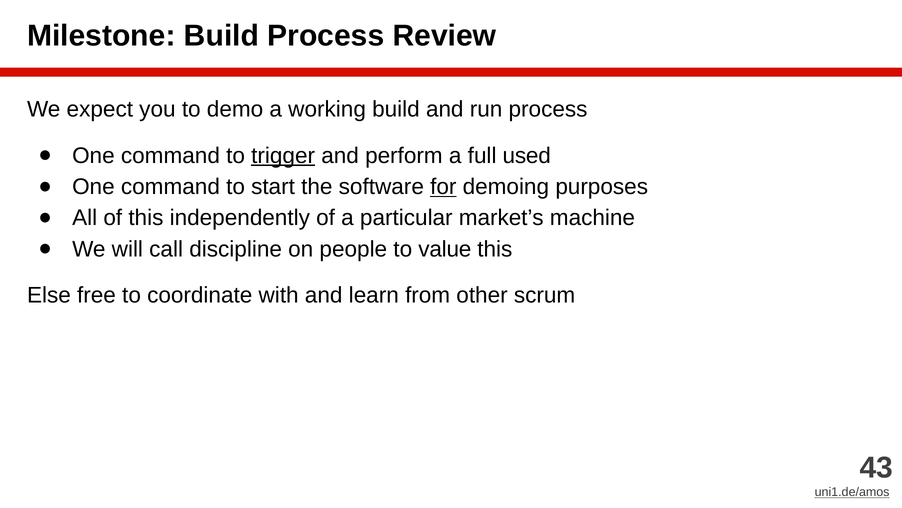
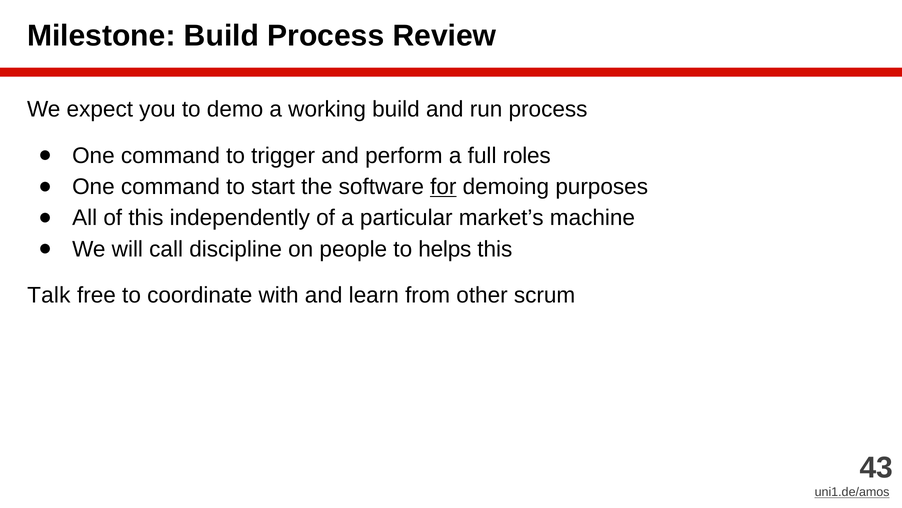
trigger underline: present -> none
used: used -> roles
value: value -> helps
Else: Else -> Talk
